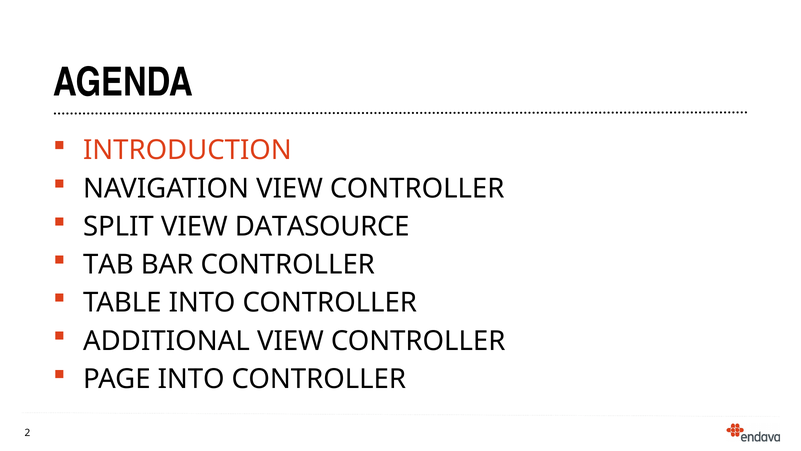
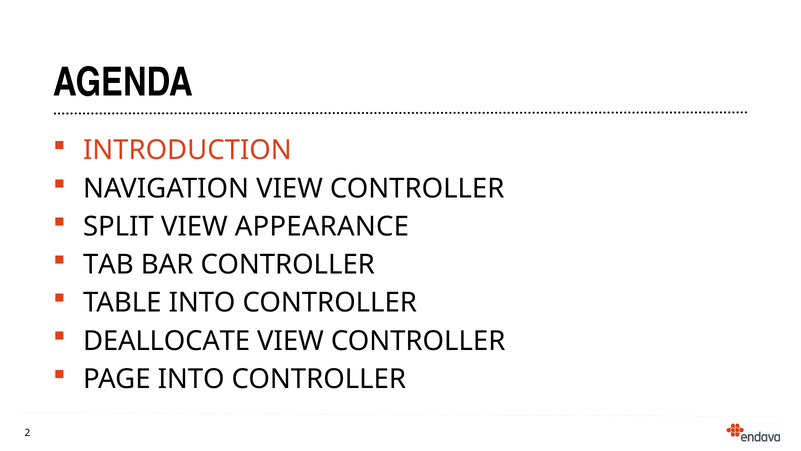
DATASOURCE: DATASOURCE -> APPEARANCE
ADDITIONAL: ADDITIONAL -> DEALLOCATE
